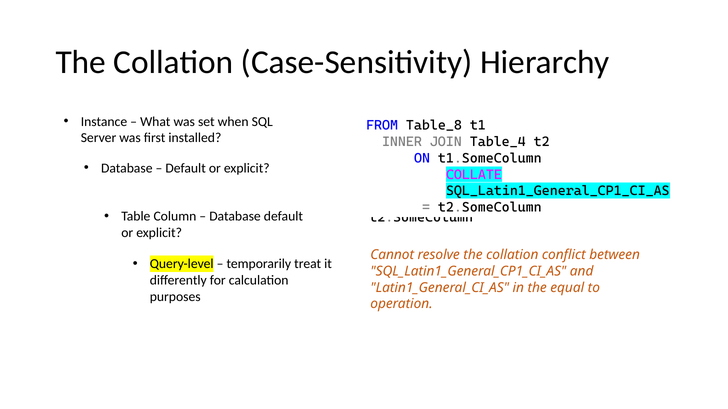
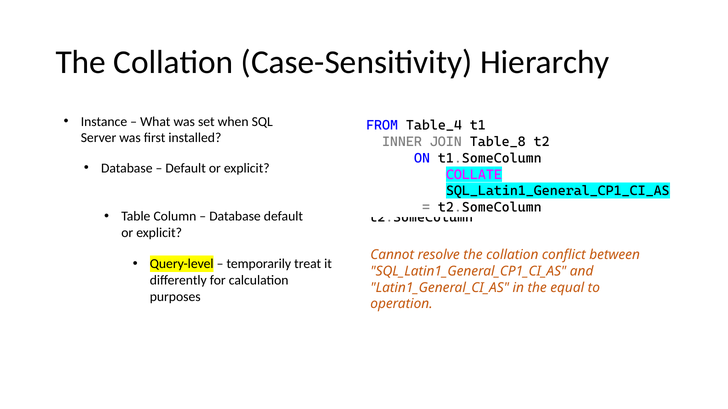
Table_8: Table_8 -> Table_4
Table_4: Table_4 -> Table_8
